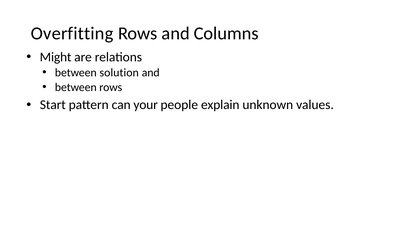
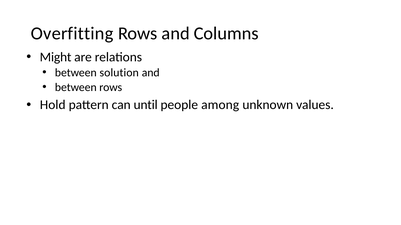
Start: Start -> Hold
your: your -> until
explain: explain -> among
